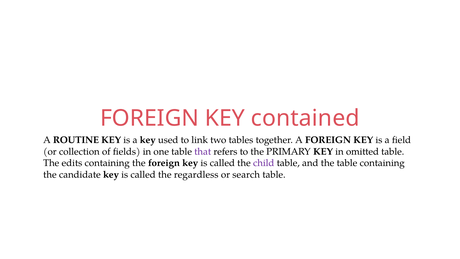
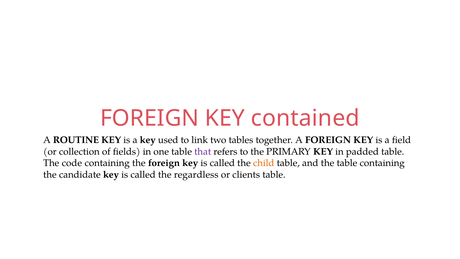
omitted: omitted -> padded
edits: edits -> code
child colour: purple -> orange
search: search -> clients
